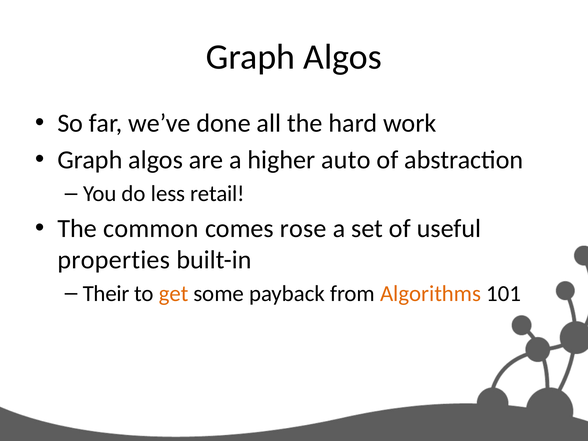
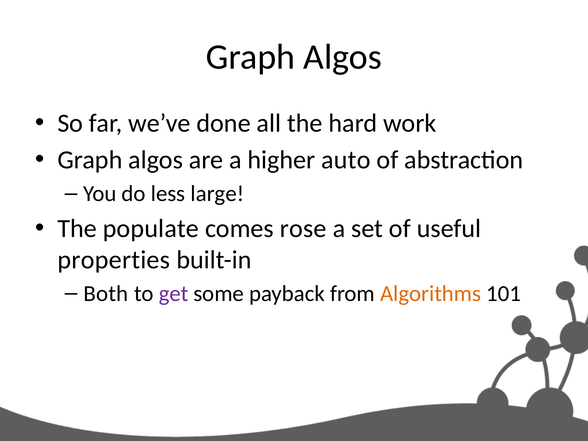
retail: retail -> large
common: common -> populate
Their: Their -> Both
get colour: orange -> purple
